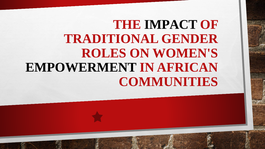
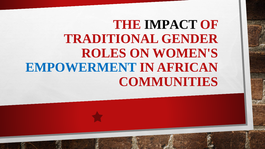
EMPOWERMENT colour: black -> blue
